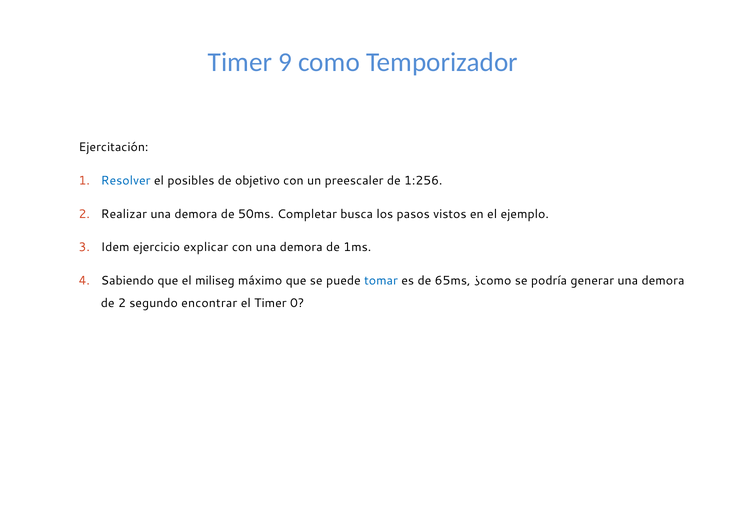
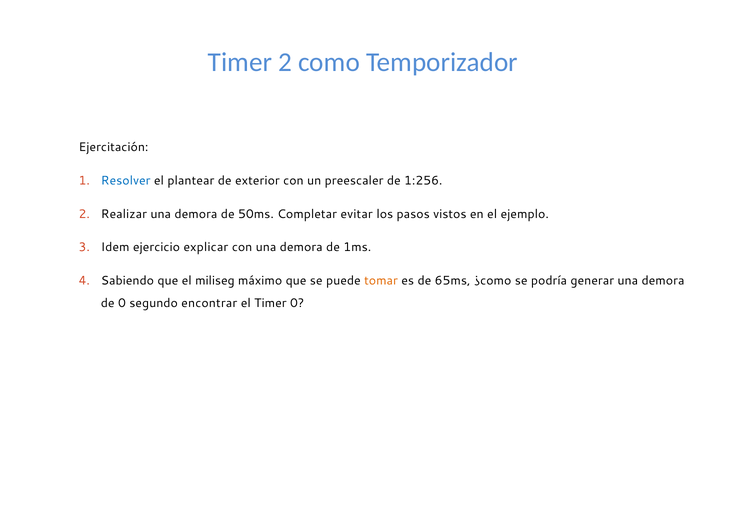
Timer 9: 9 -> 2
posibles: posibles -> plantear
objetivo: objetivo -> exterior
busca: busca -> evitar
tomar colour: blue -> orange
de 2: 2 -> 0
